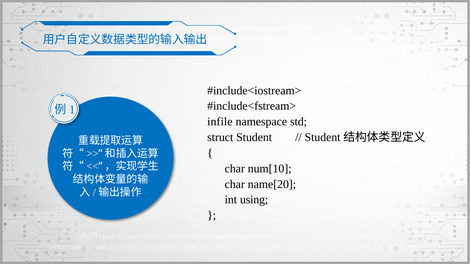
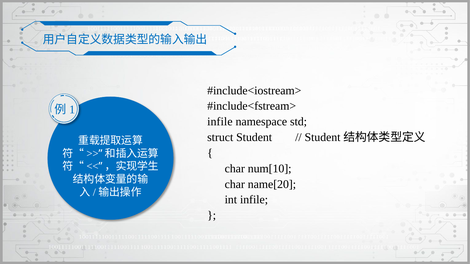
int using: using -> infile
